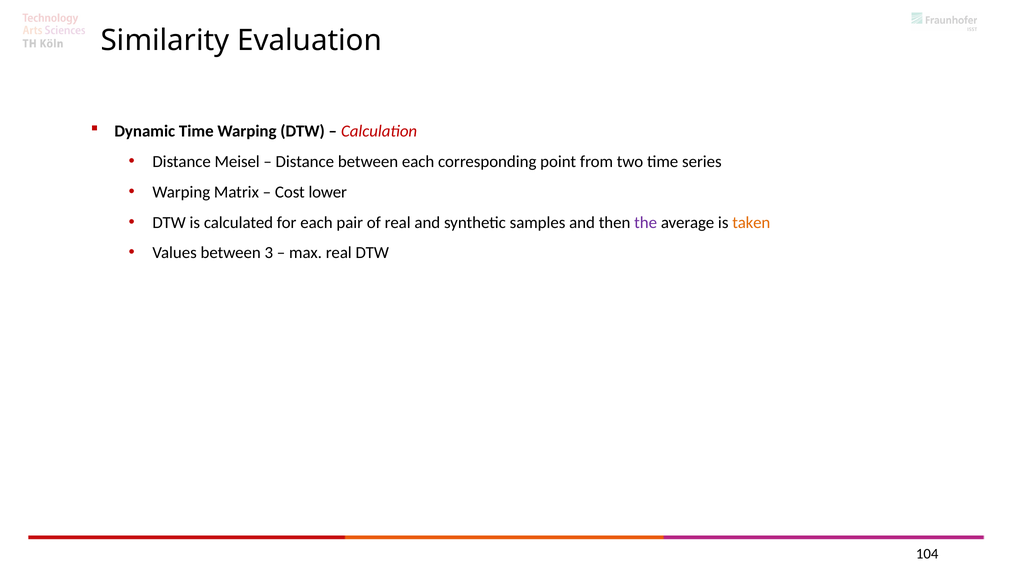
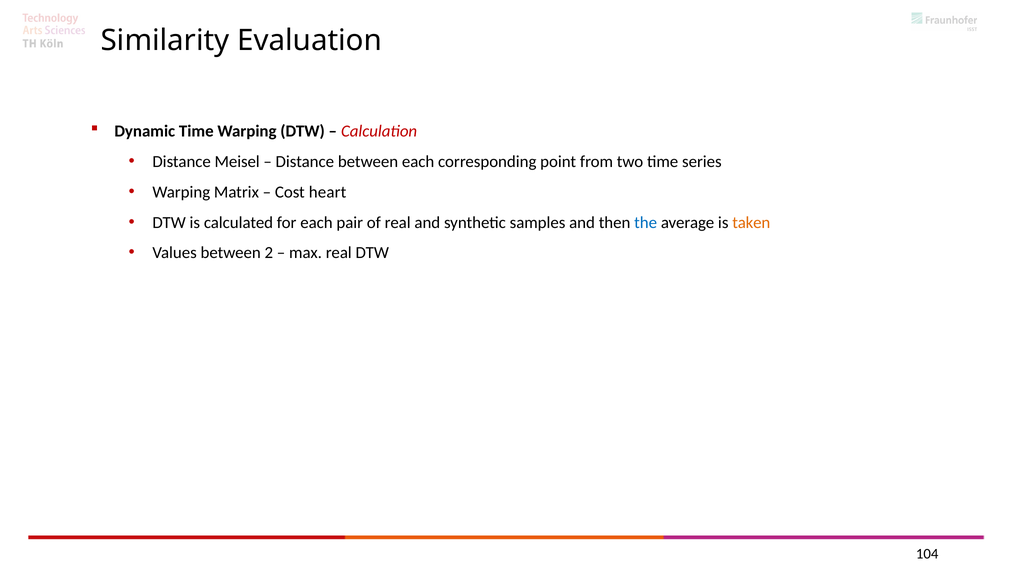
lower: lower -> heart
the colour: purple -> blue
3: 3 -> 2
